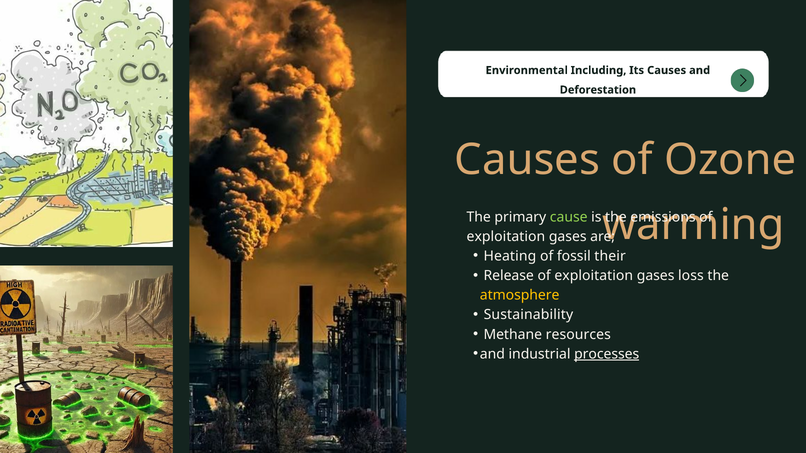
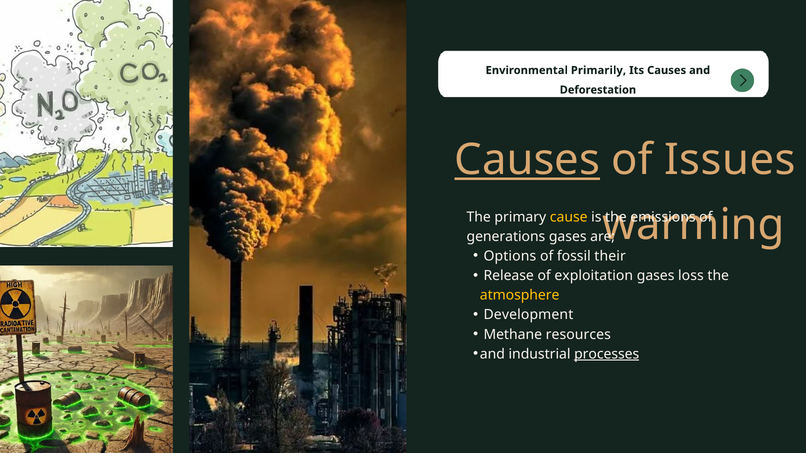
Including: Including -> Primarily
Causes at (527, 160) underline: none -> present
Ozone: Ozone -> Issues
cause colour: light green -> yellow
exploitation at (506, 237): exploitation -> generations
Heating: Heating -> Options
Sustainability: Sustainability -> Development
